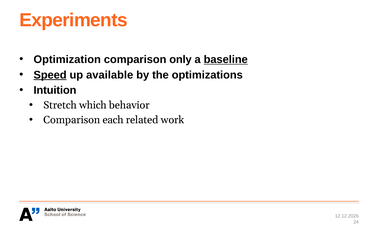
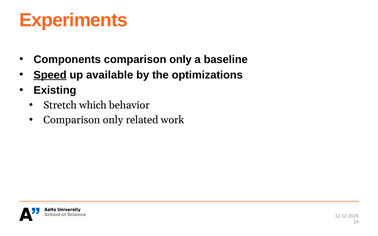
Optimization: Optimization -> Components
baseline underline: present -> none
Intuition: Intuition -> Existing
each at (113, 120): each -> only
